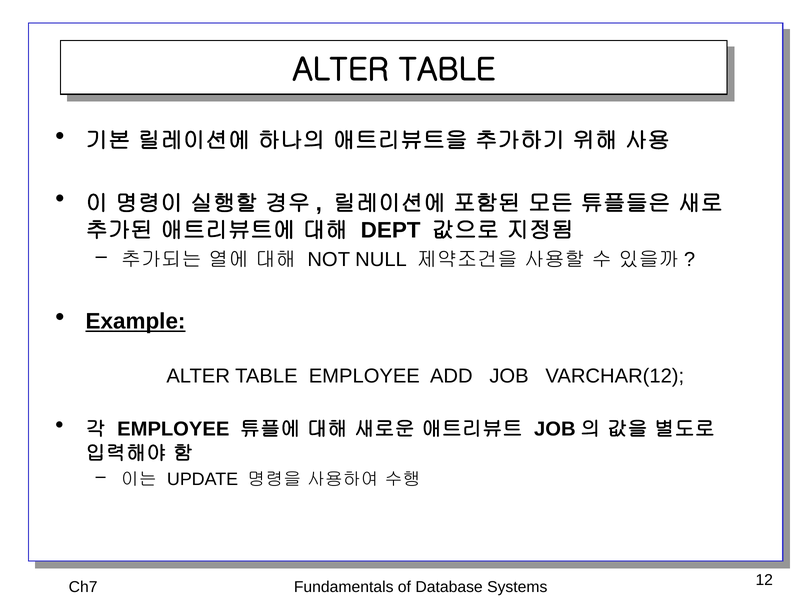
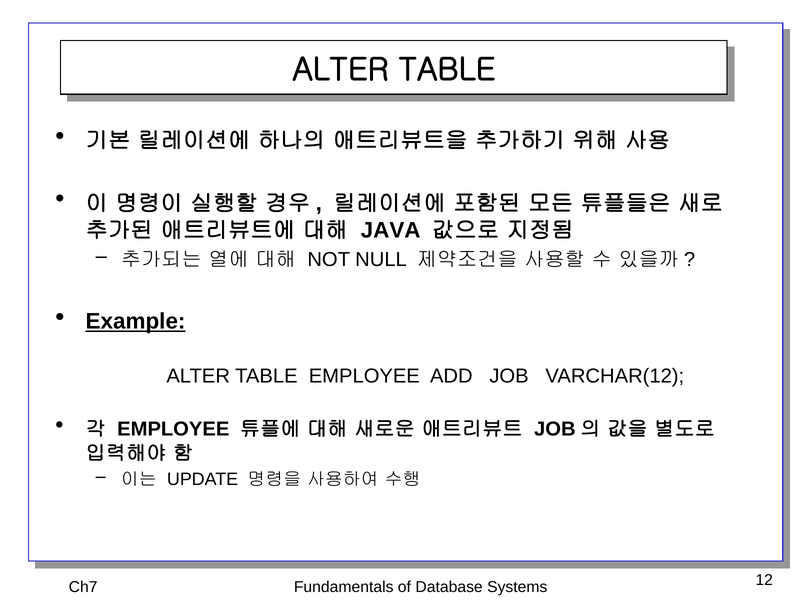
DEPT: DEPT -> JAVA
